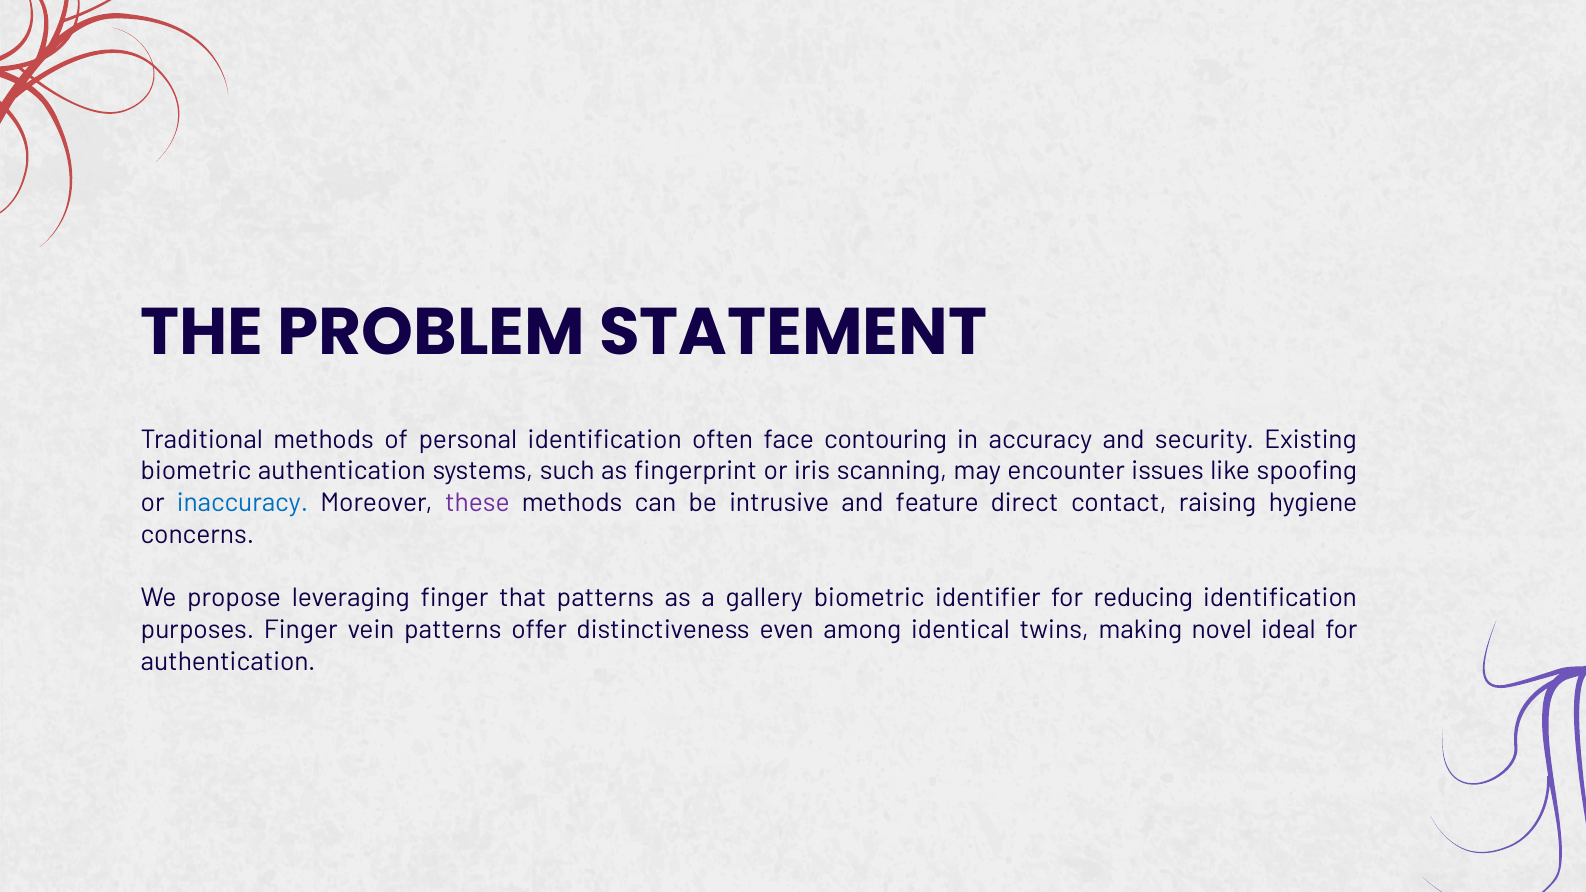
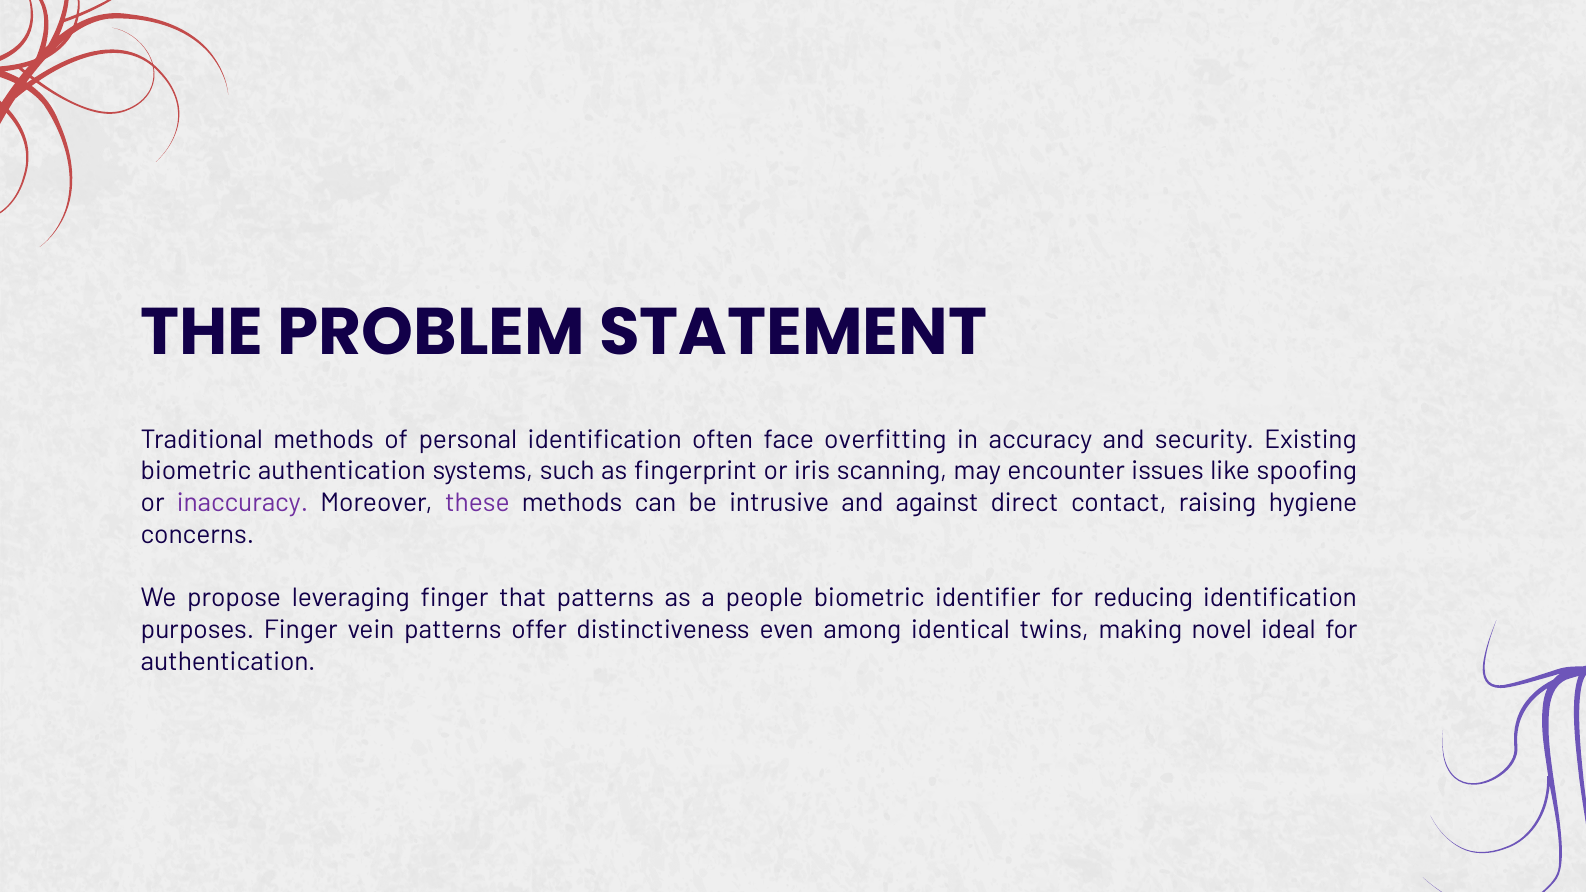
contouring: contouring -> overfitting
inaccuracy colour: blue -> purple
feature: feature -> against
gallery: gallery -> people
